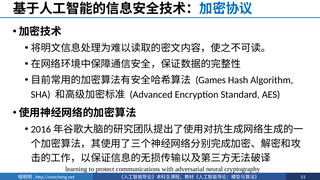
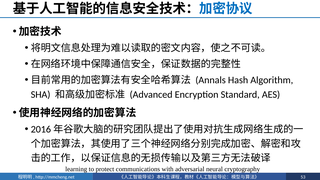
Games: Games -> Annals
